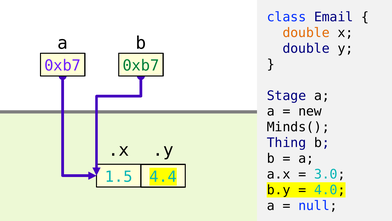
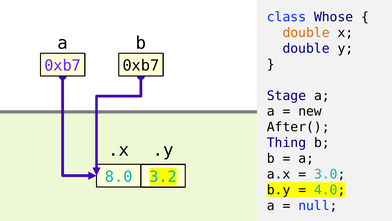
Email: Email -> Whose
0xb7 at (141, 65) colour: green -> black
Minds(: Minds( -> After(
1.5: 1.5 -> 8.0
4.4: 4.4 -> 3.2
